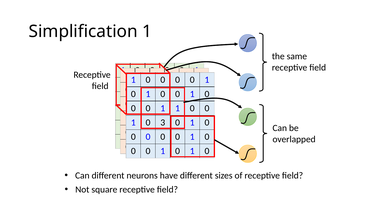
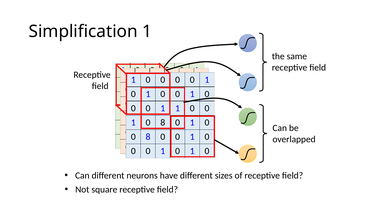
1 0 3: 3 -> 8
0 at (148, 137): 0 -> 8
